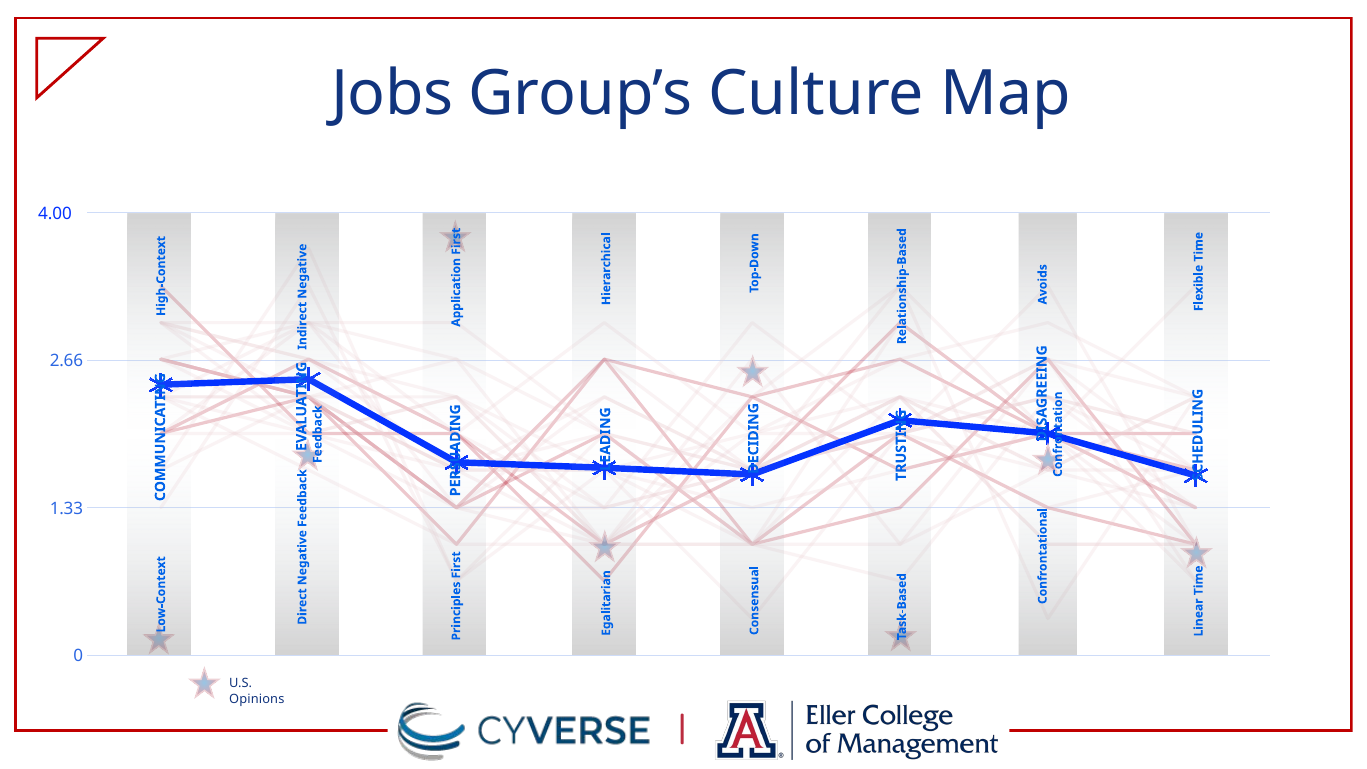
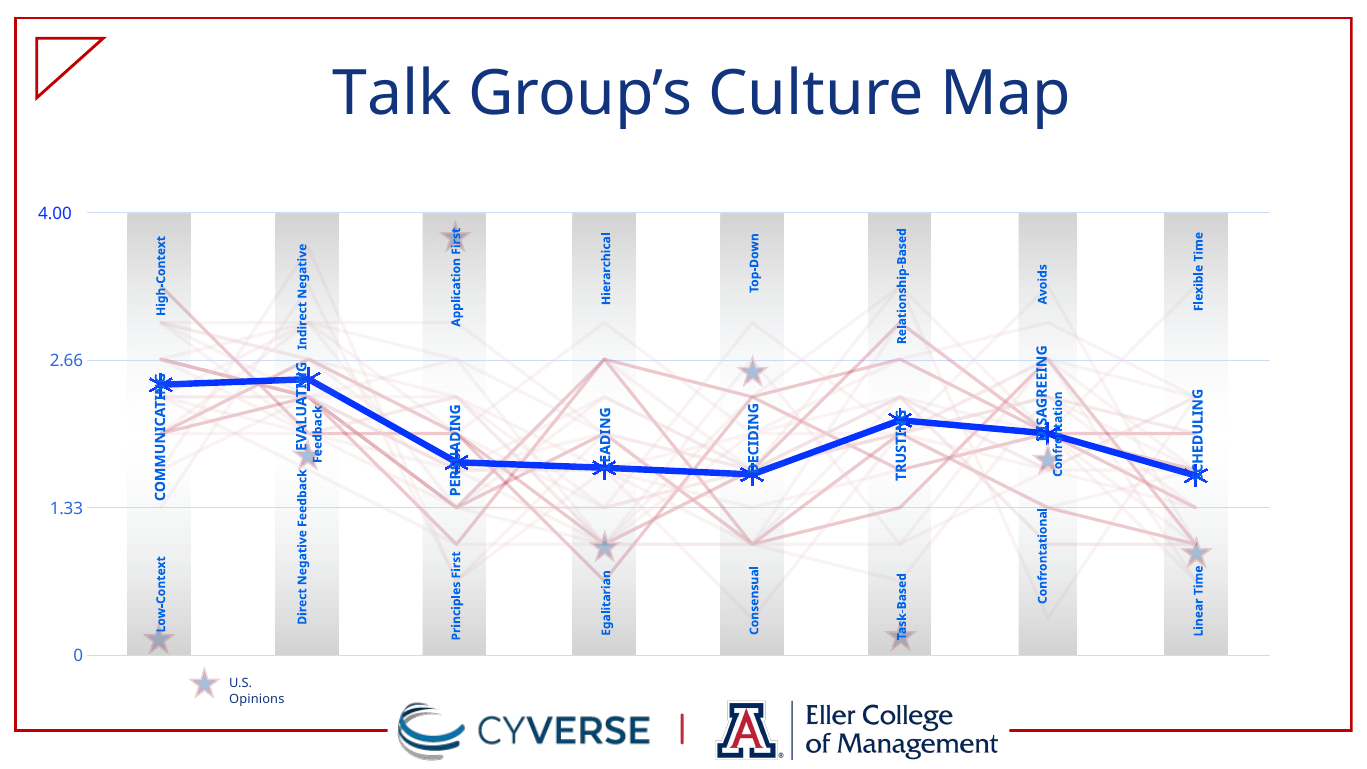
Jobs: Jobs -> Talk
